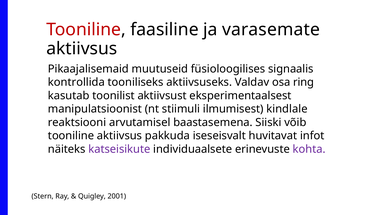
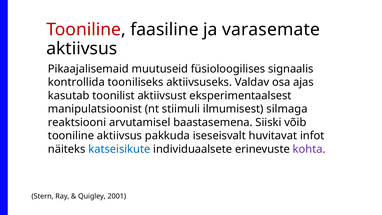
ring: ring -> ajas
kindlale: kindlale -> silmaga
katseisikute colour: purple -> blue
